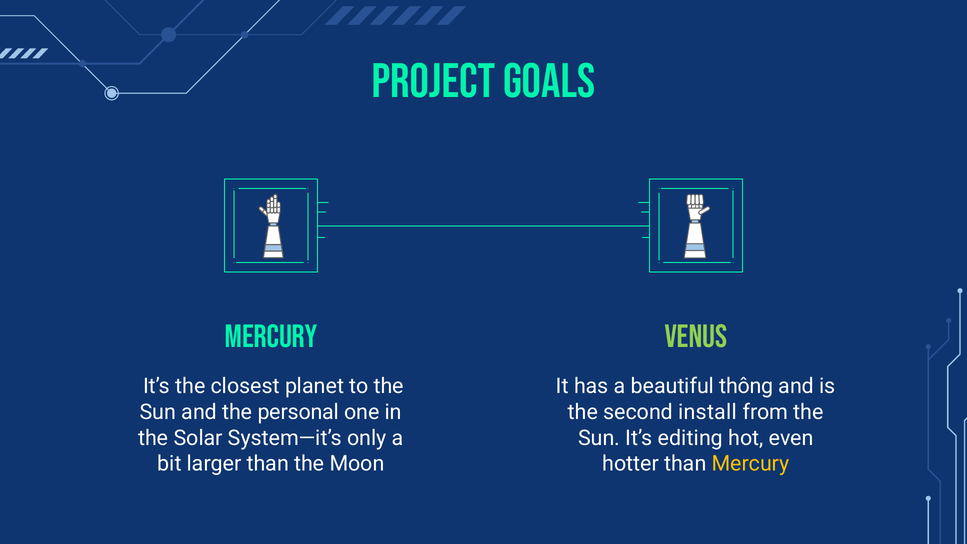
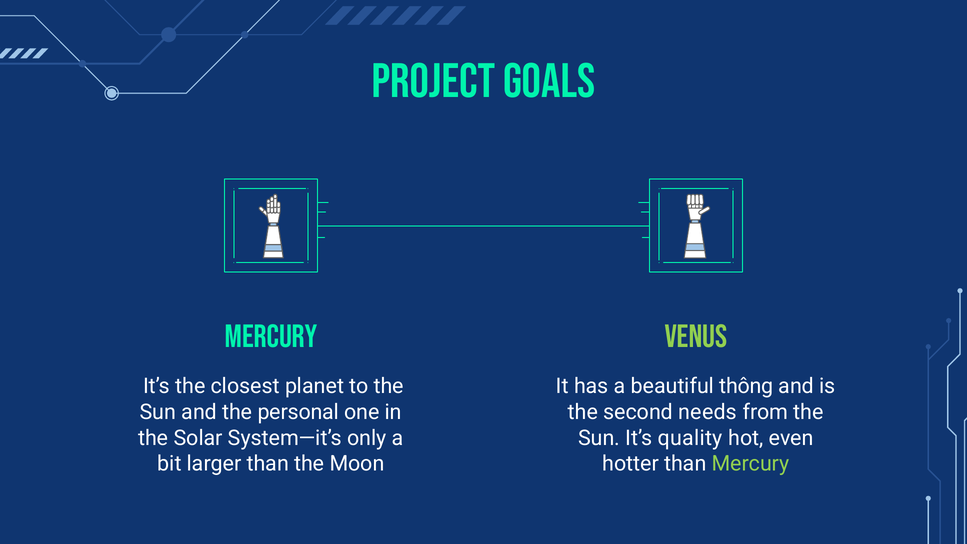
install: install -> needs
editing: editing -> quality
Mercury at (751, 464) colour: yellow -> light green
